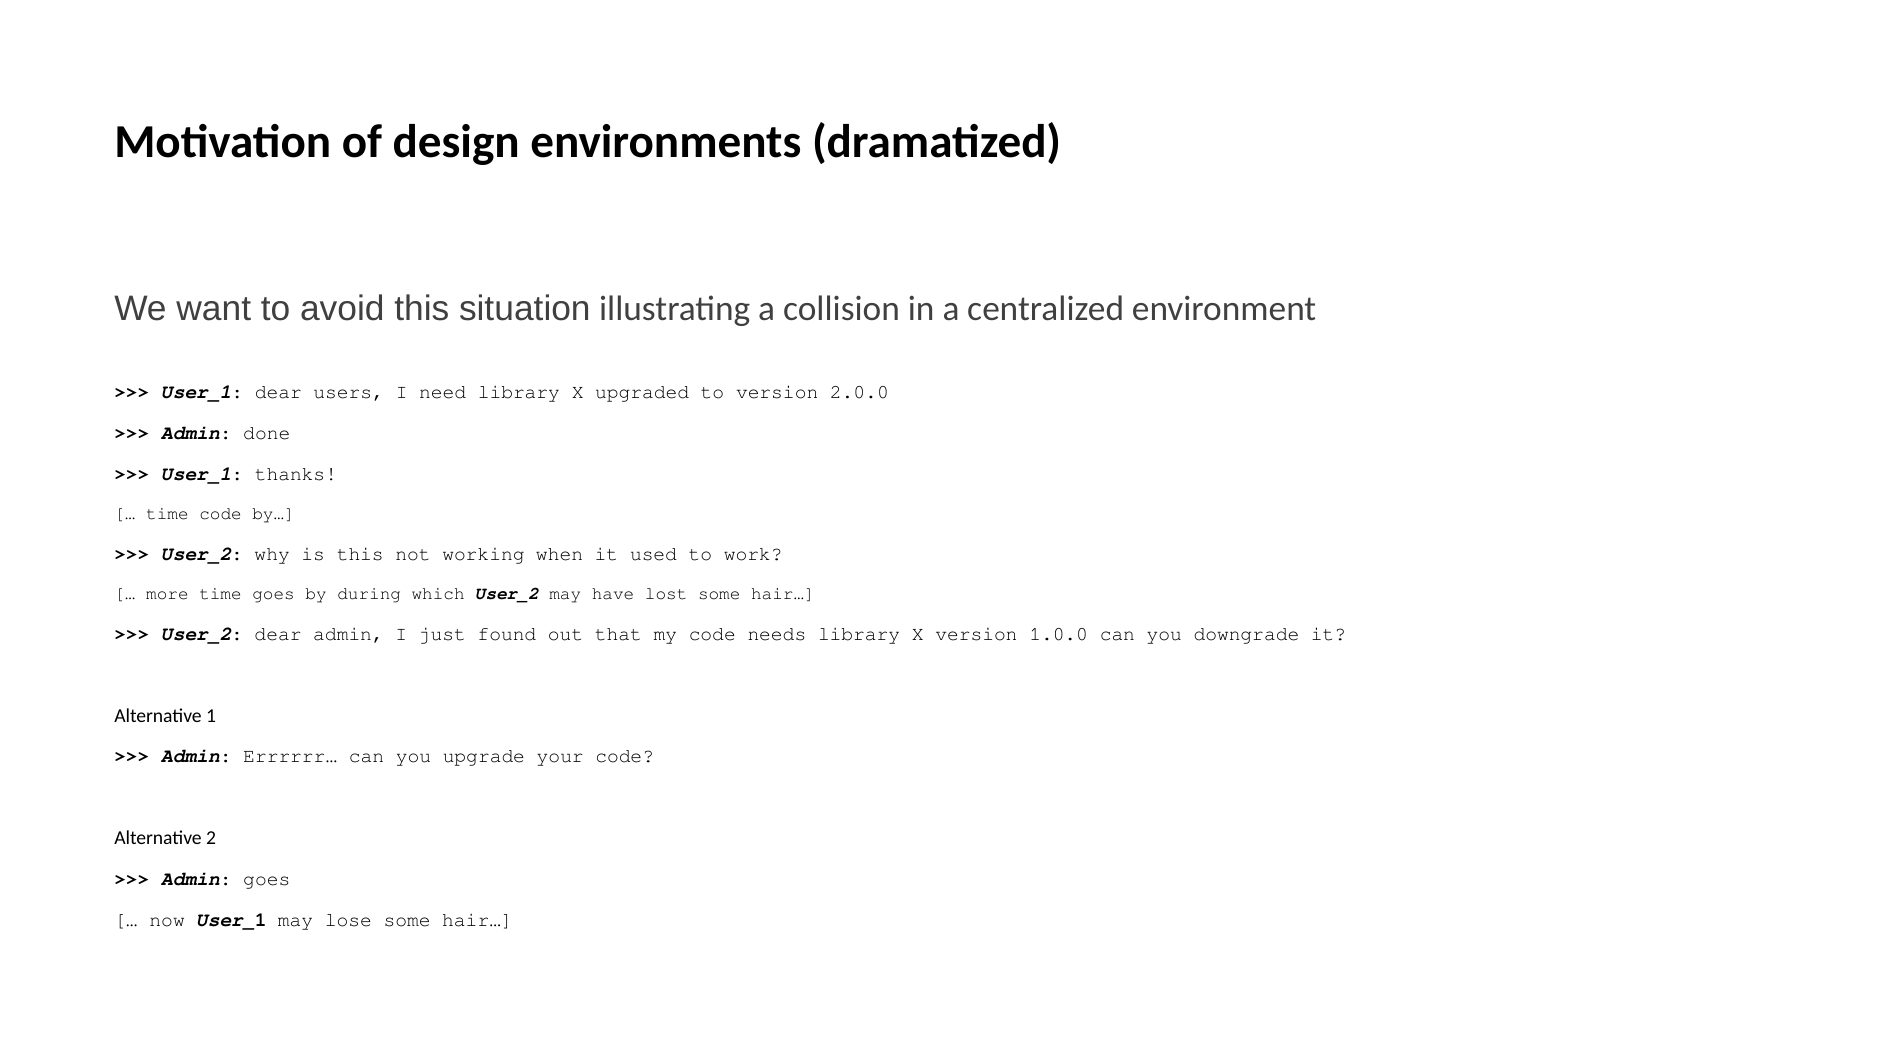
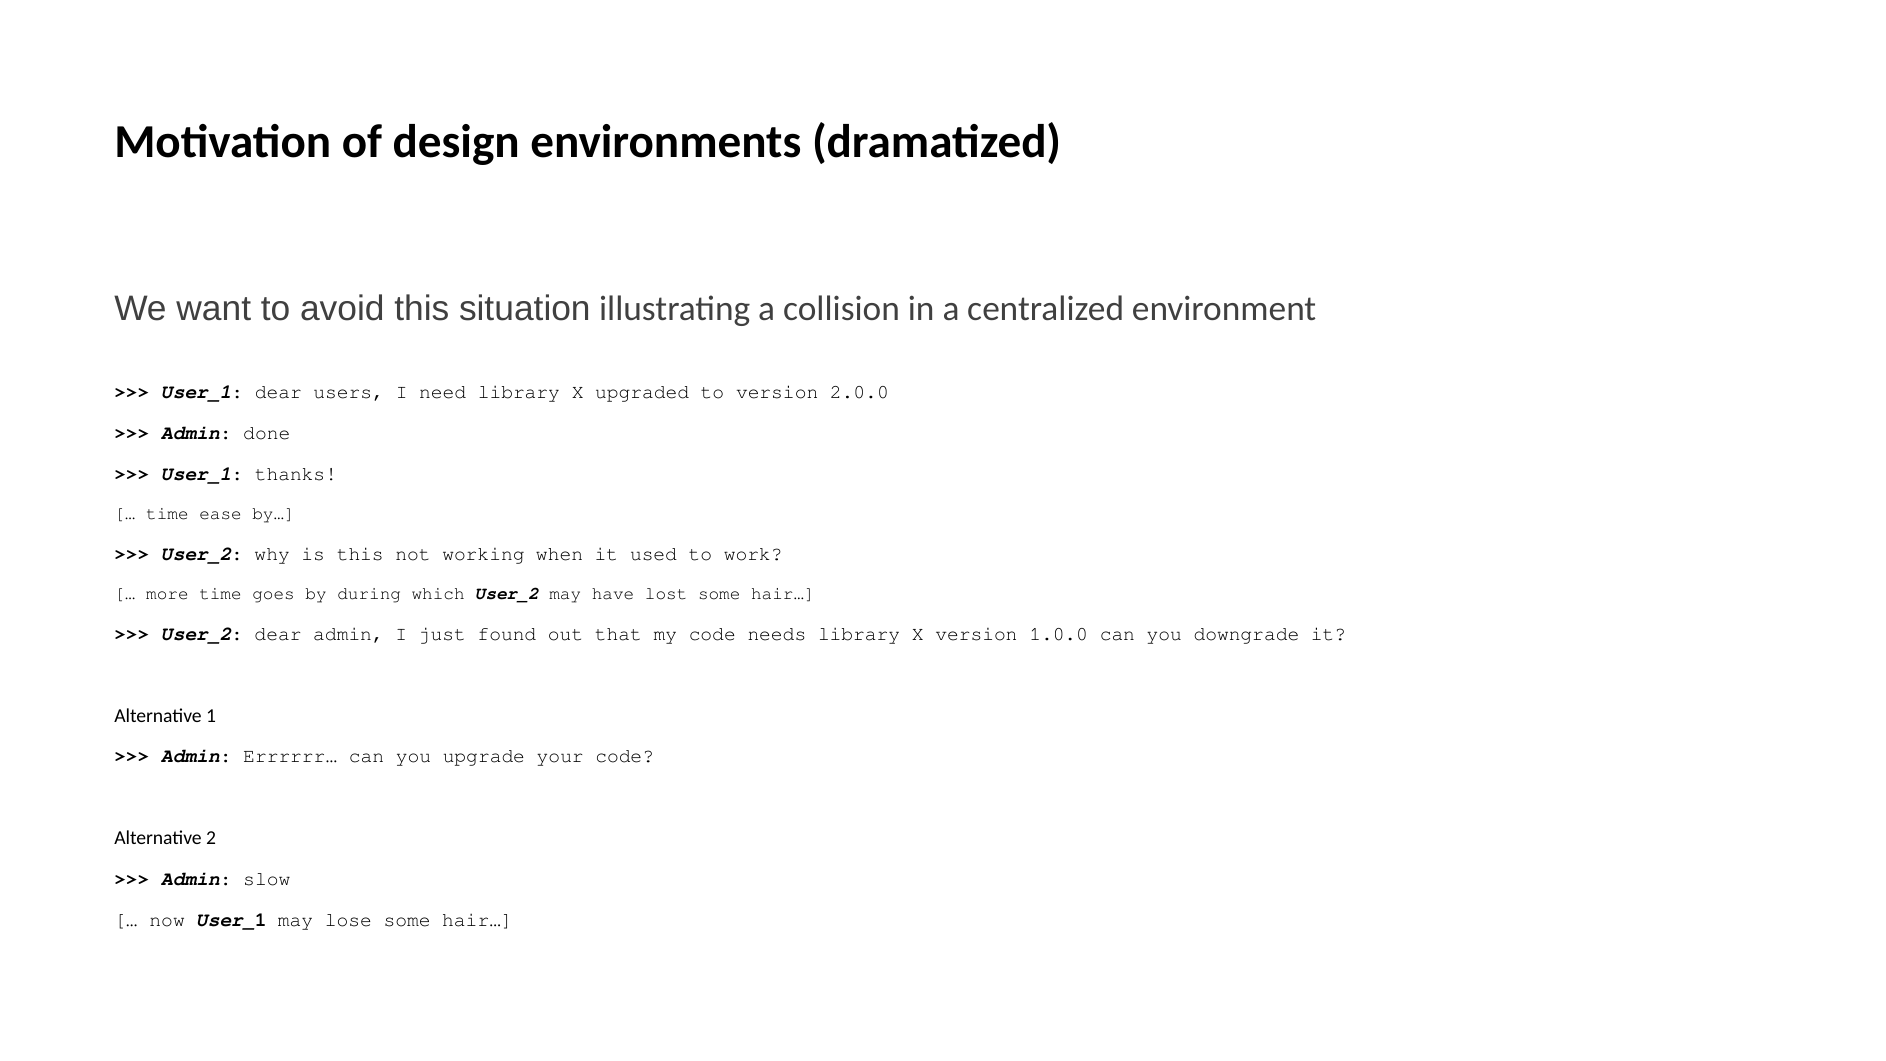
time code: code -> ease
Admin goes: goes -> slow
